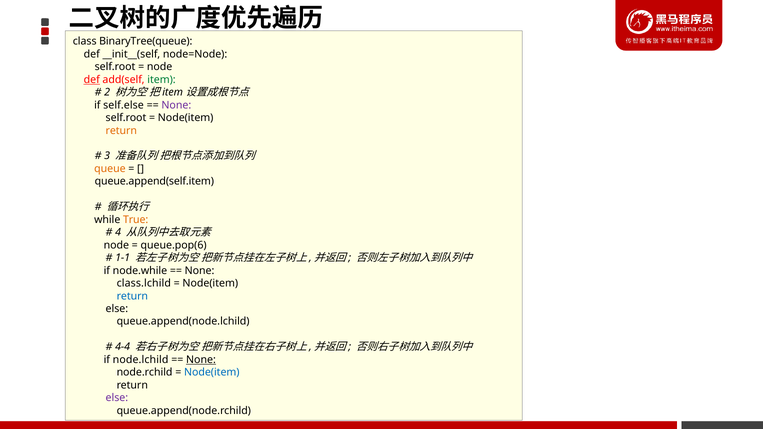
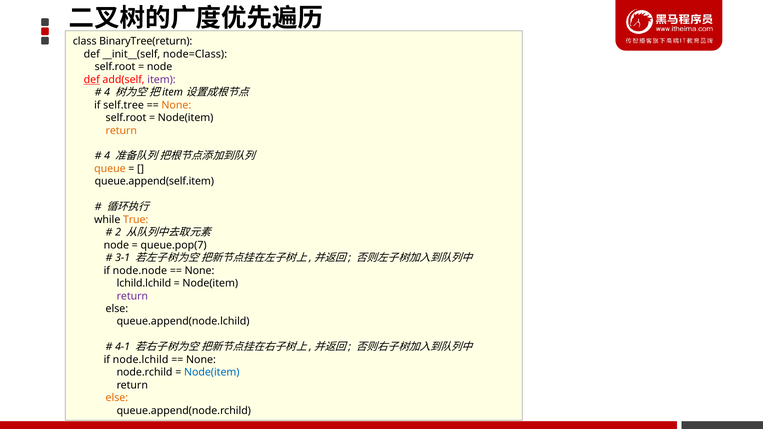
BinaryTree(queue: BinaryTree(queue -> BinaryTree(return
node=Node: node=Node -> node=Class
item colour: green -> purple
2 at (107, 92): 2 -> 4
self.else: self.else -> self.tree
None at (176, 105) colour: purple -> orange
3 at (107, 156): 3 -> 4
4: 4 -> 2
queue.pop(6: queue.pop(6 -> queue.pop(7
1-1: 1-1 -> 3-1
node.while: node.while -> node.node
class.lchild: class.lchild -> lchild.lchild
return at (132, 296) colour: blue -> purple
4-4: 4-4 -> 4-1
None at (201, 360) underline: present -> none
else at (117, 398) colour: purple -> orange
